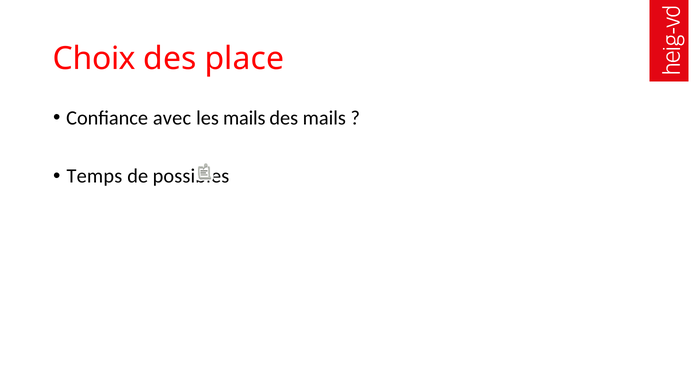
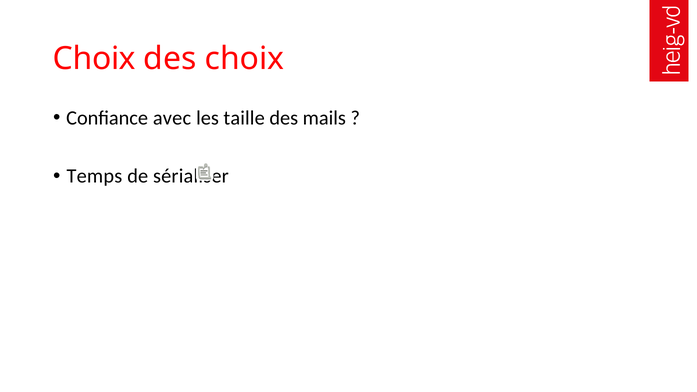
des place: place -> choix
les mails: mails -> taille
possibles: possibles -> sérialiser
